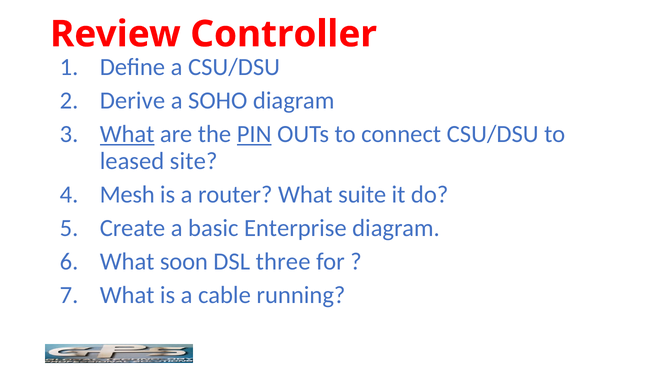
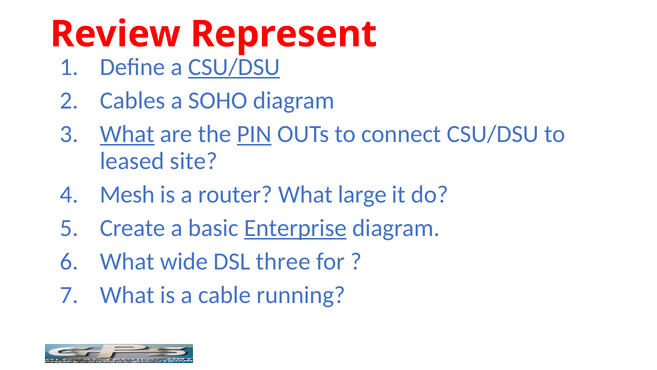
Controller: Controller -> Represent
CSU/DSU at (234, 67) underline: none -> present
Derive: Derive -> Cables
suite: suite -> large
Enterprise underline: none -> present
soon: soon -> wide
